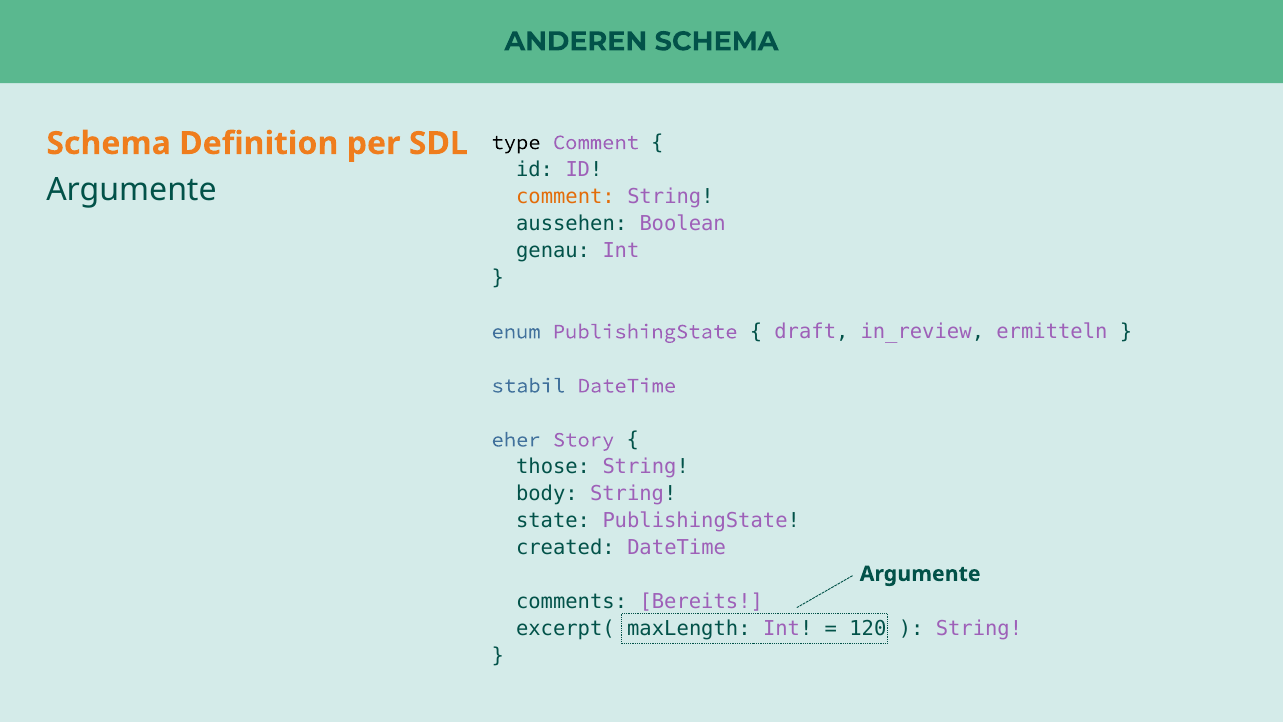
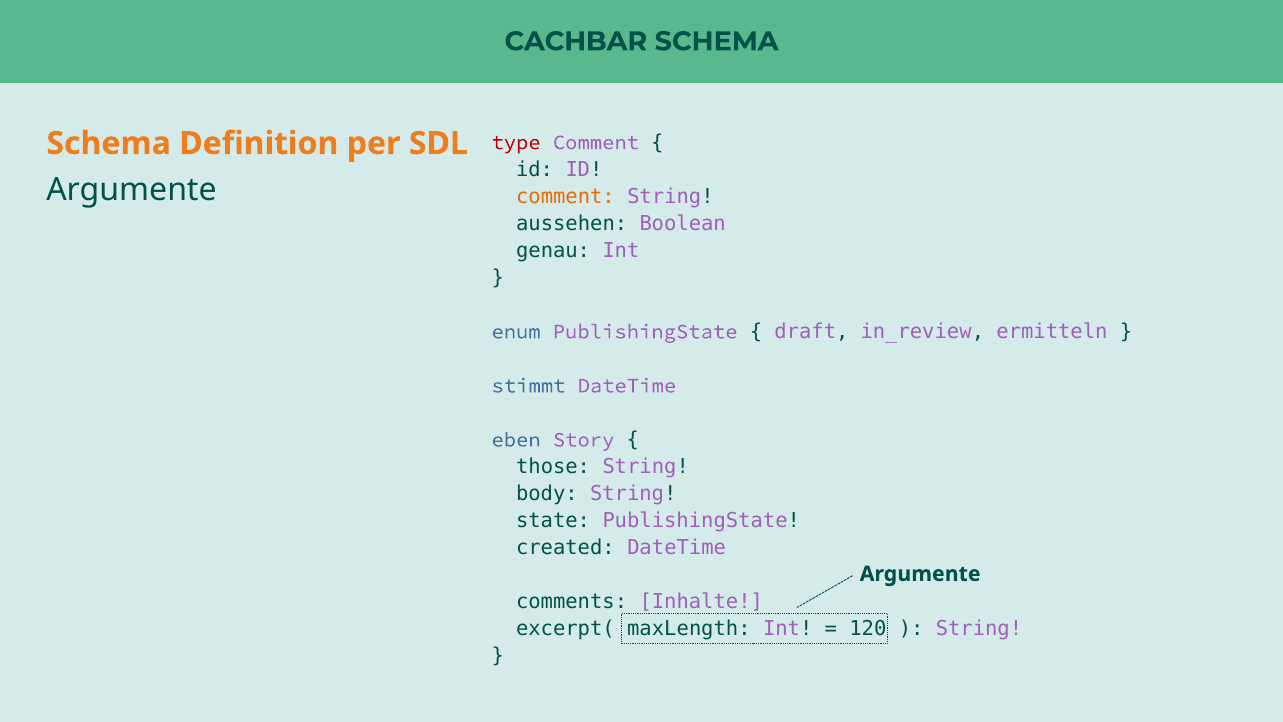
ANDEREN: ANDEREN -> CACHBAR
type colour: black -> red
stabil: stabil -> stimmt
eher: eher -> eben
Bereits: Bereits -> Inhalte
